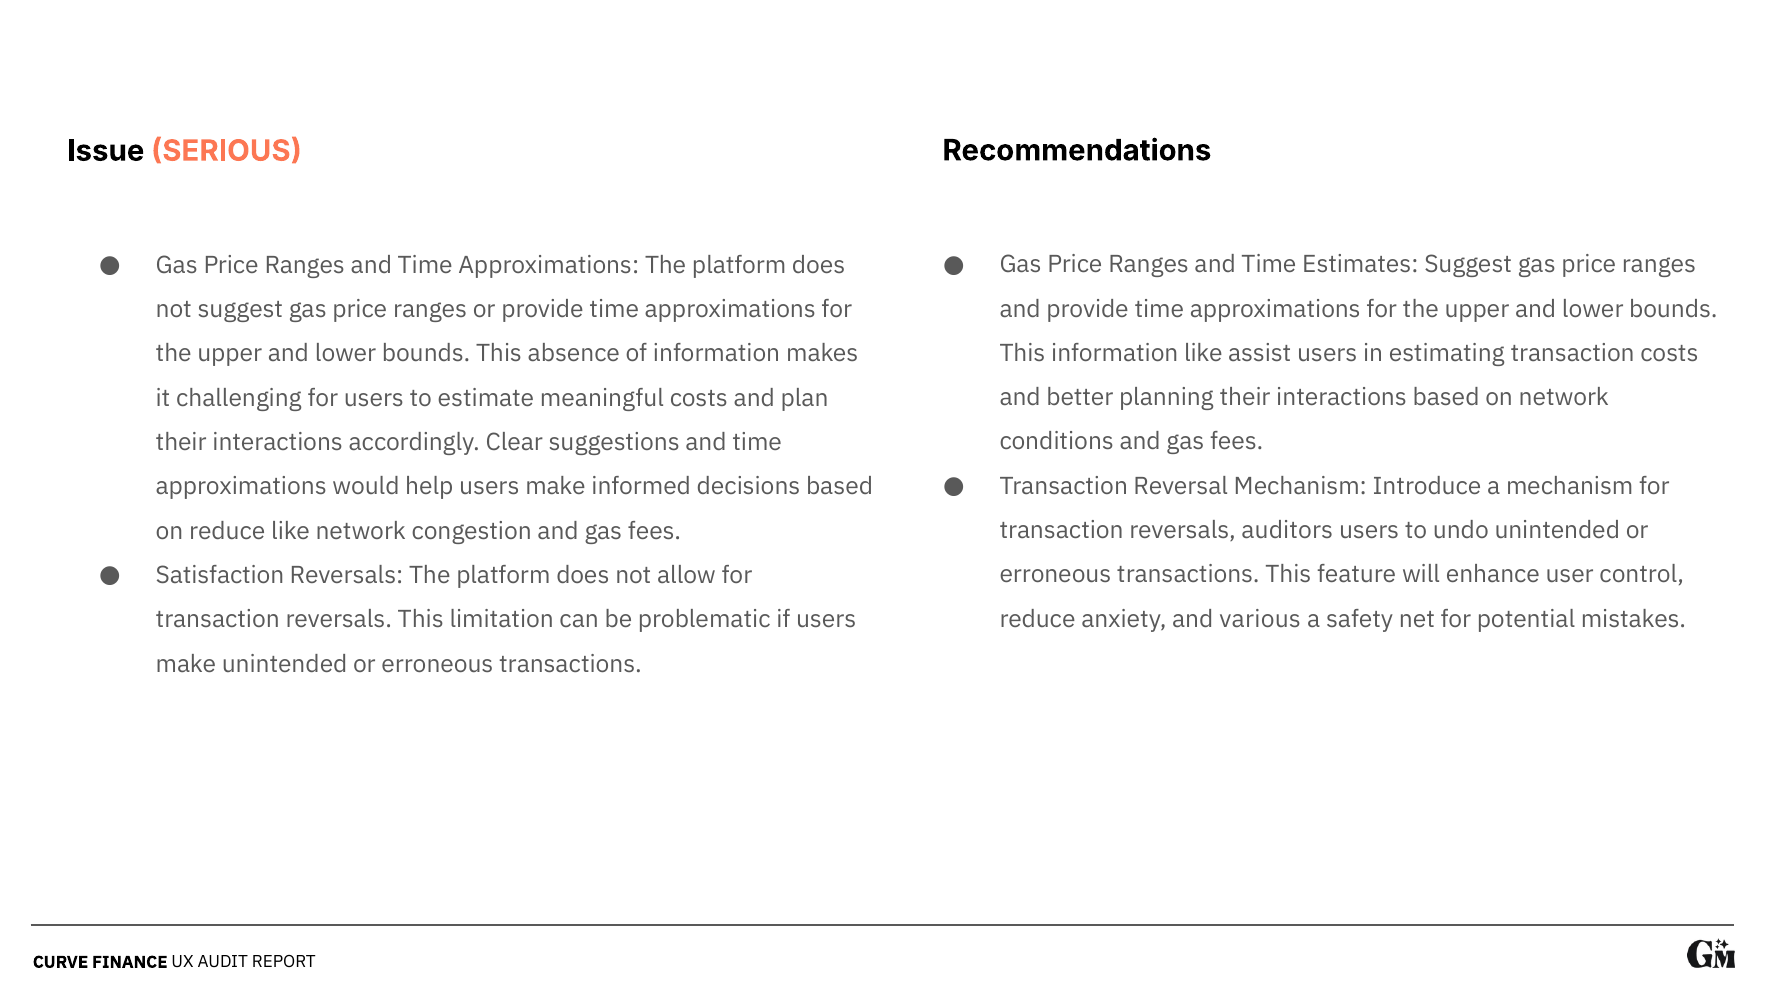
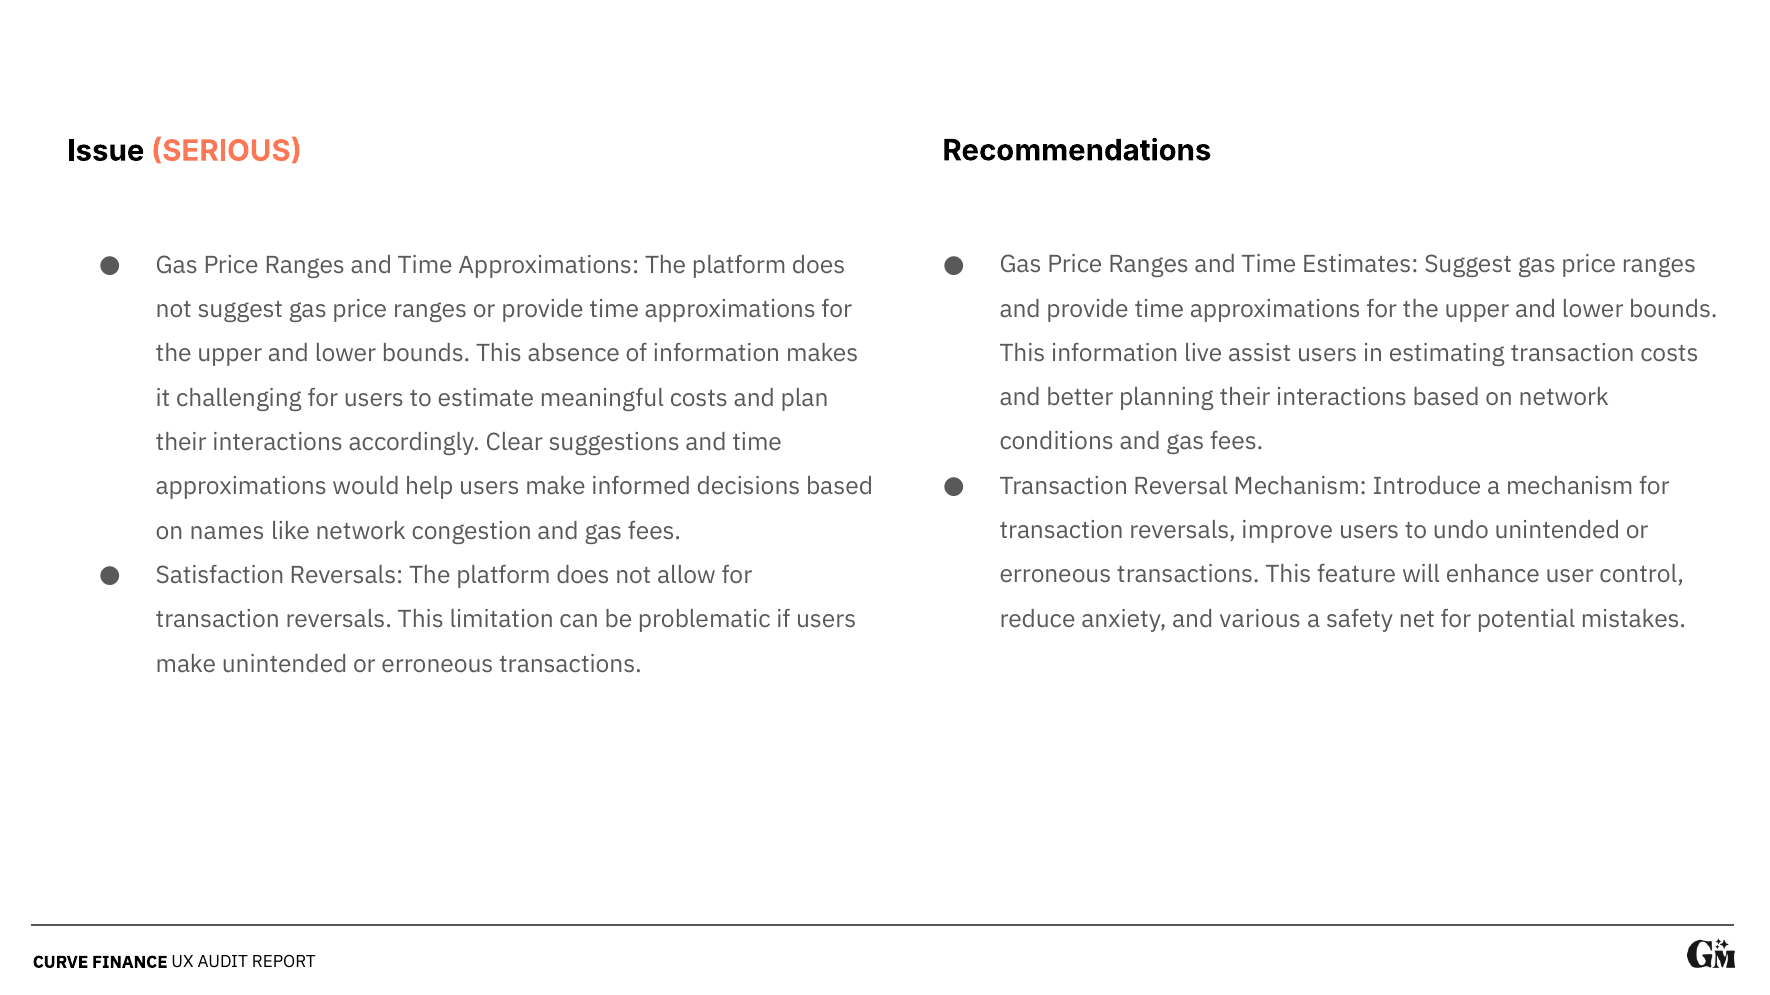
information like: like -> live
auditors: auditors -> improve
on reduce: reduce -> names
